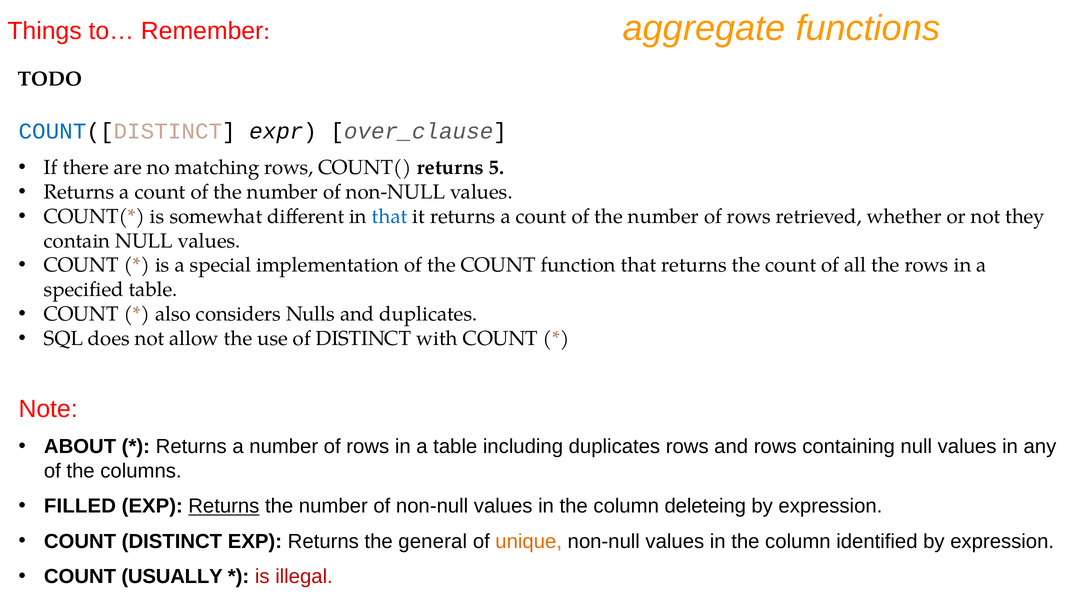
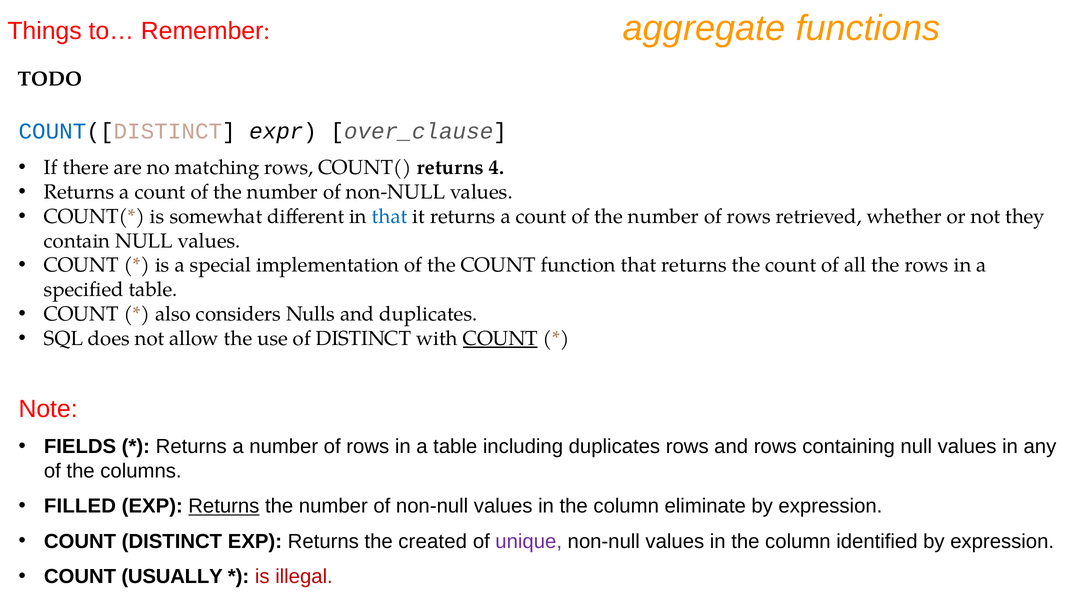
5: 5 -> 4
COUNT at (500, 338) underline: none -> present
ABOUT: ABOUT -> FIELDS
deleteing: deleteing -> eliminate
general: general -> created
unique colour: orange -> purple
